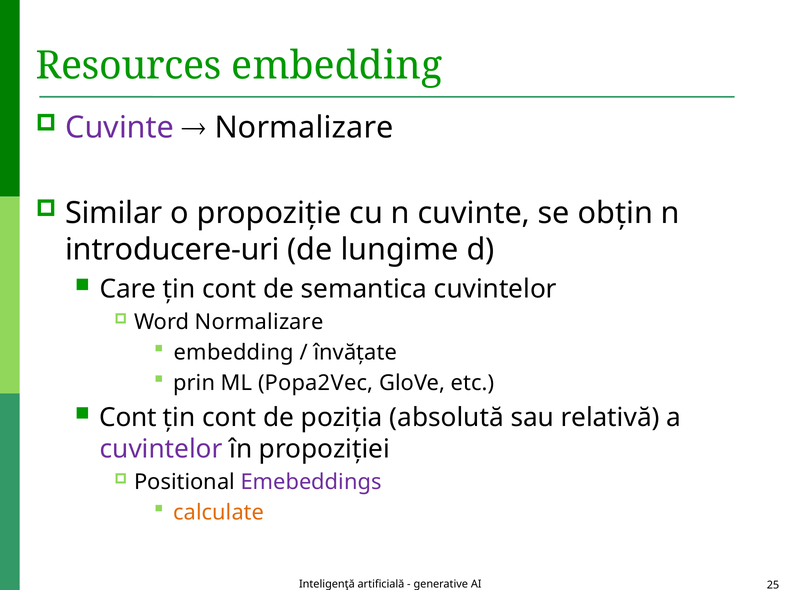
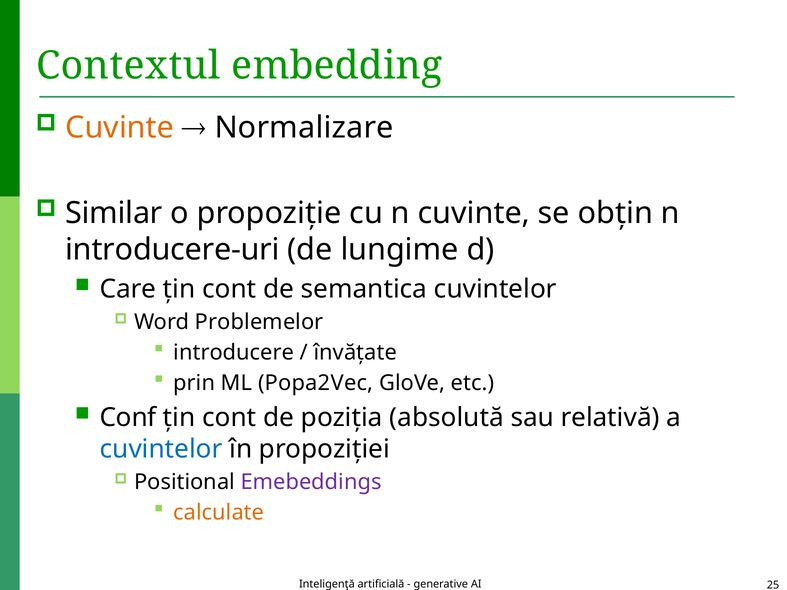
Resources: Resources -> Contextul
Cuvinte at (120, 127) colour: purple -> orange
Word Normalizare: Normalizare -> Problemelor
embedding at (234, 353): embedding -> introducere
Cont at (128, 418): Cont -> Conf
cuvintelor at (161, 449) colour: purple -> blue
